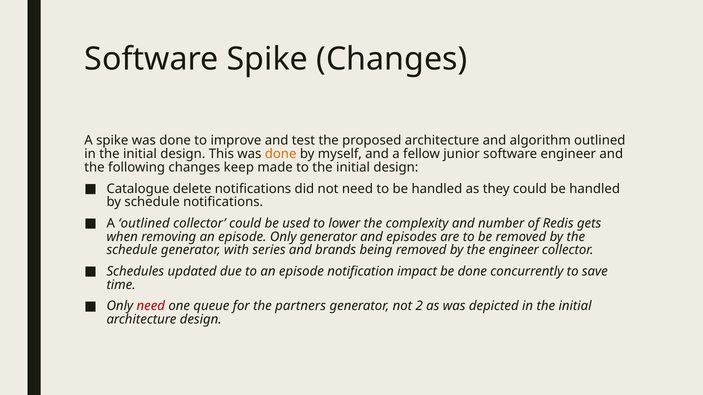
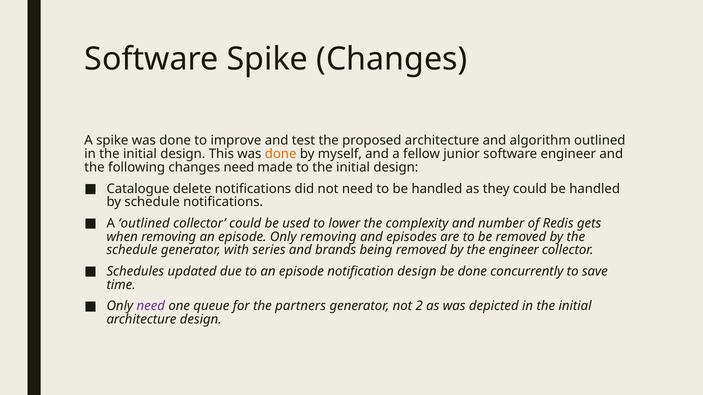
changes keep: keep -> need
Only generator: generator -> removing
notification impact: impact -> design
need at (151, 306) colour: red -> purple
